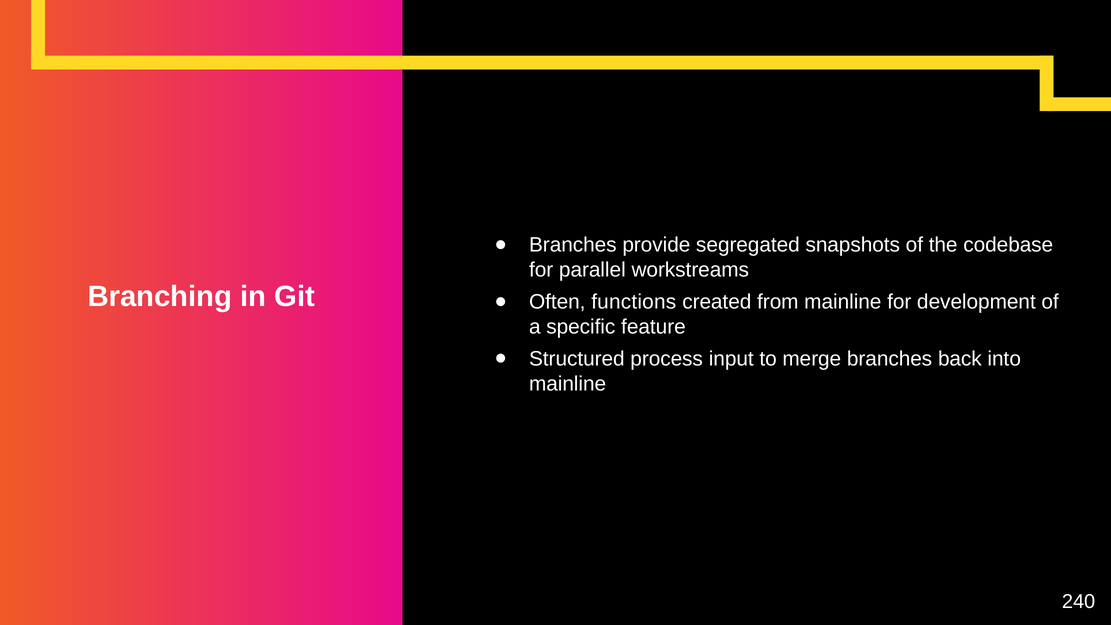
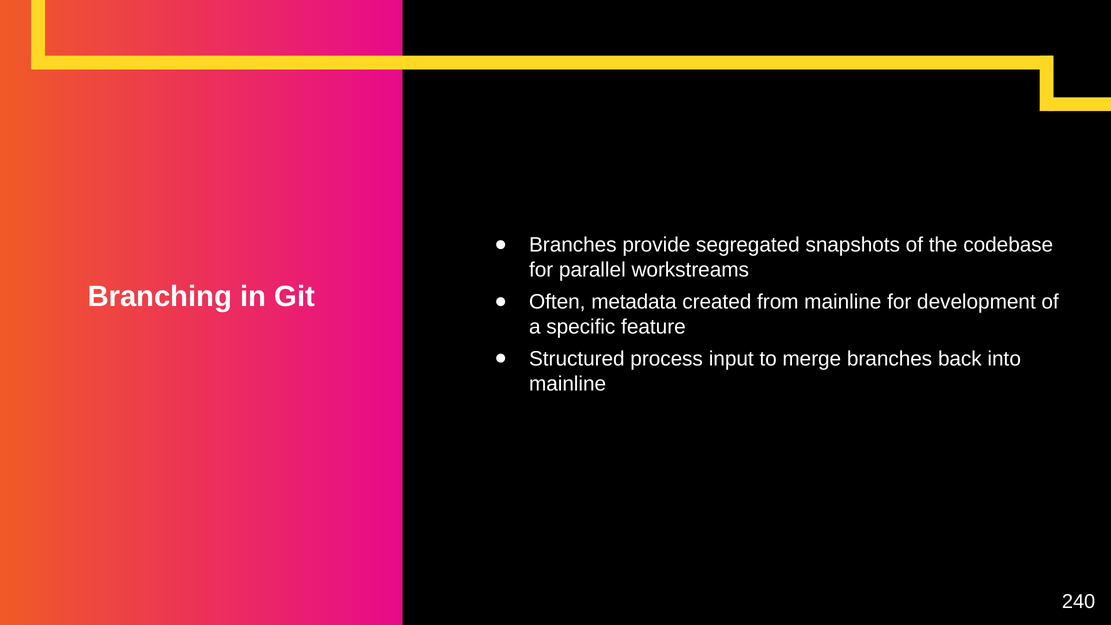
functions: functions -> metadata
